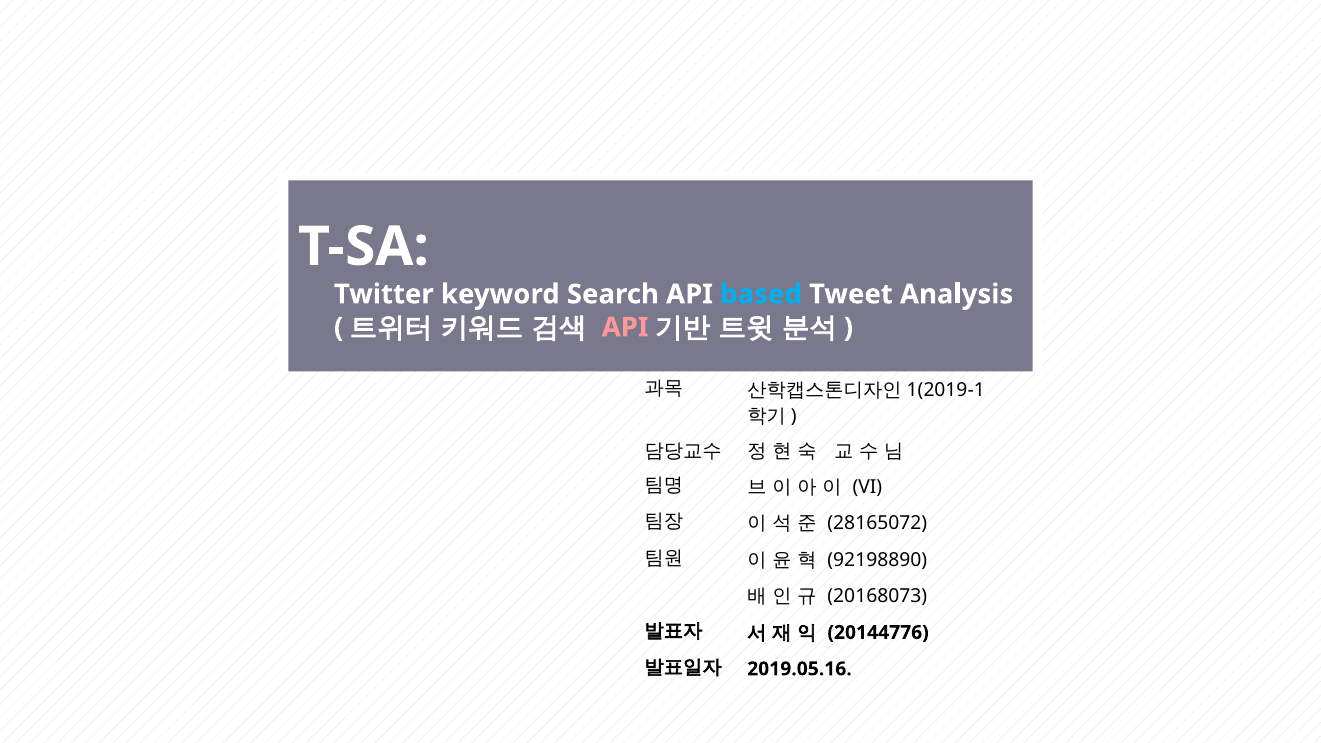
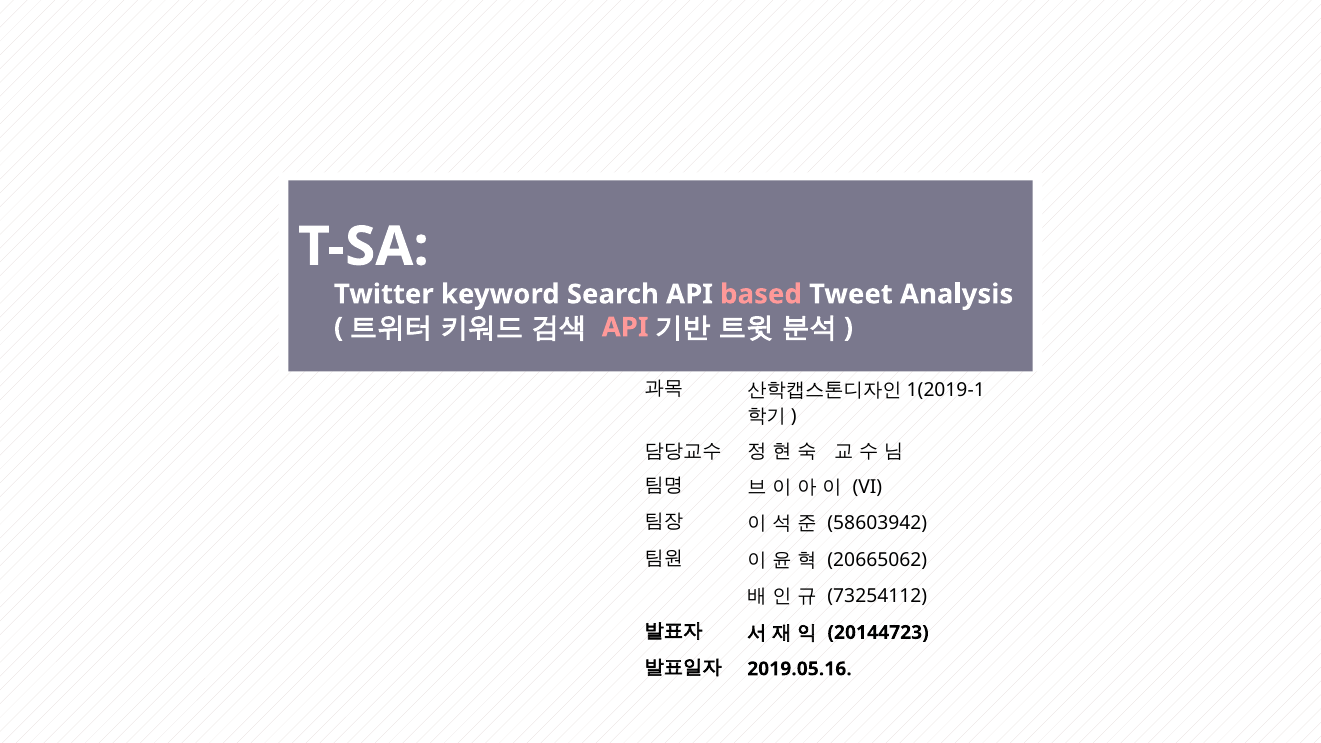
based colour: light blue -> pink
28165072: 28165072 -> 58603942
92198890: 92198890 -> 20665062
20168073: 20168073 -> 73254112
20144776: 20144776 -> 20144723
